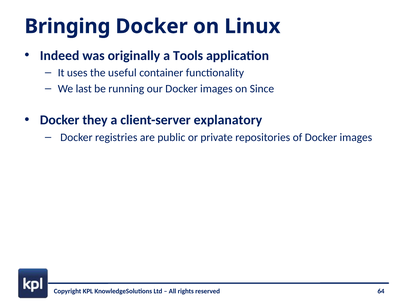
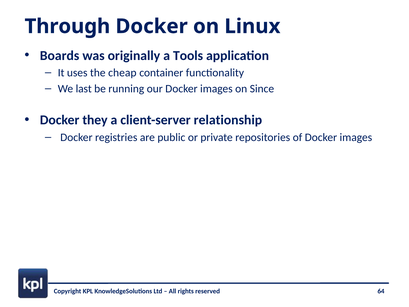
Bringing: Bringing -> Through
Indeed: Indeed -> Boards
useful: useful -> cheap
explanatory: explanatory -> relationship
